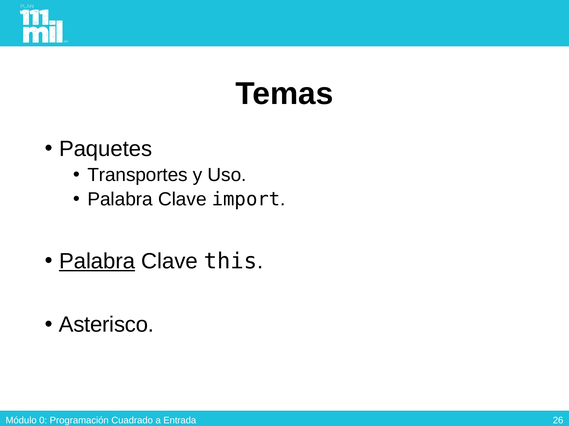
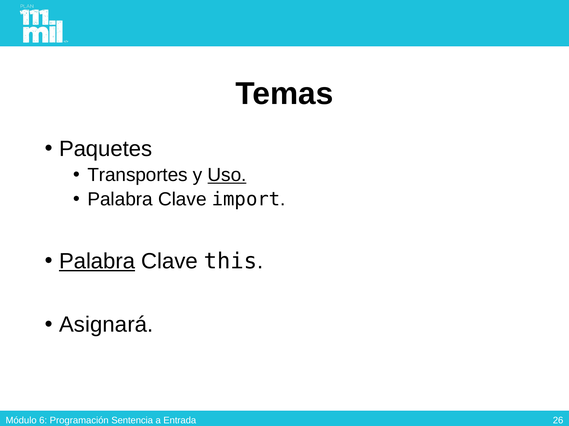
Uso underline: none -> present
Asterisco: Asterisco -> Asignará
0: 0 -> 6
Cuadrado: Cuadrado -> Sentencia
